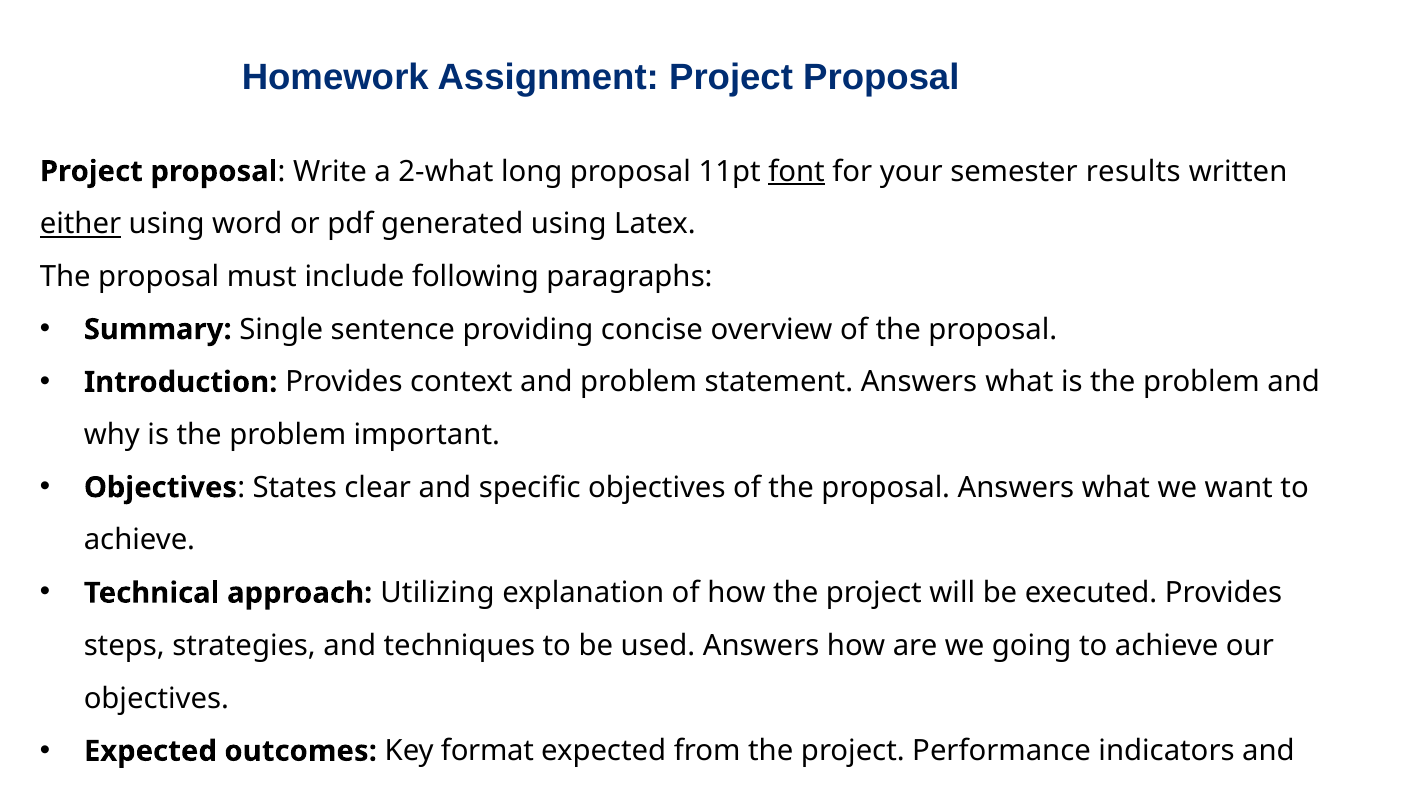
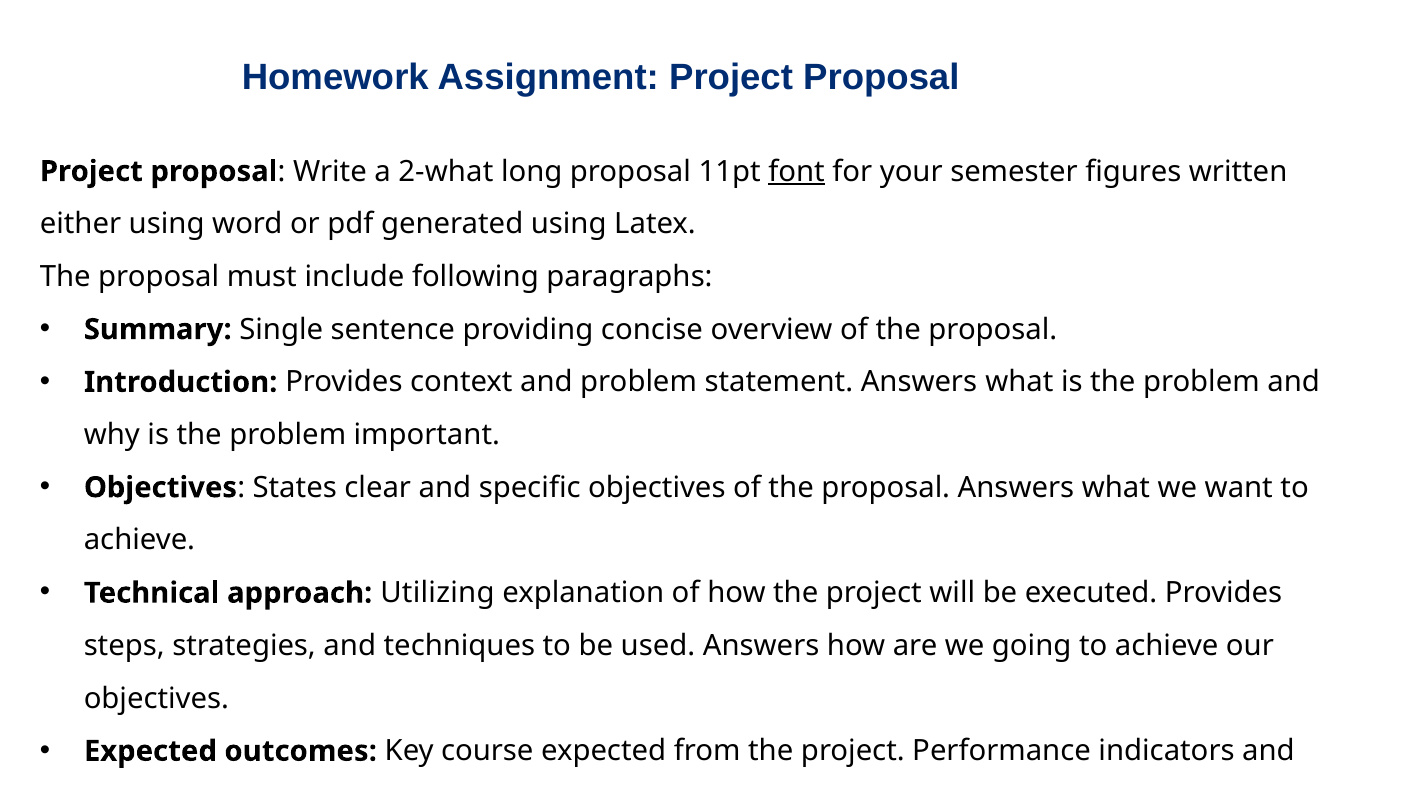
results: results -> figures
either underline: present -> none
format: format -> course
